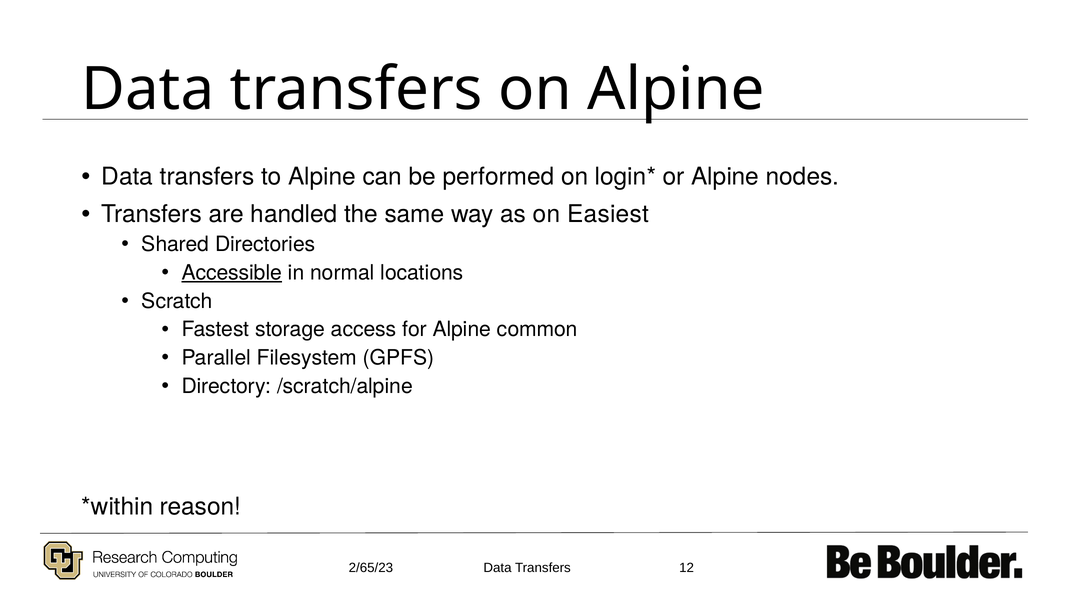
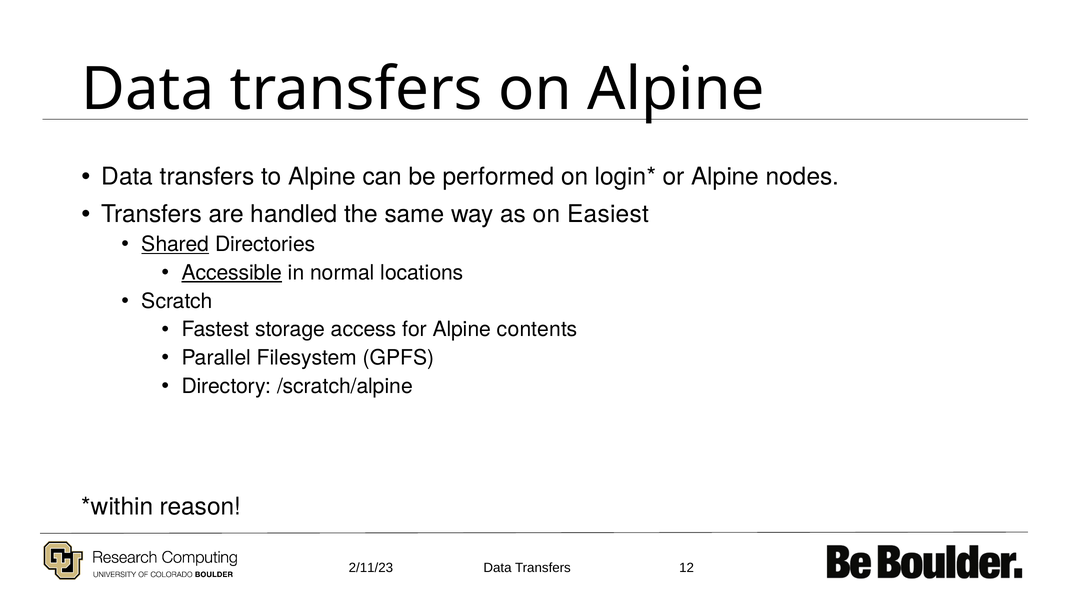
Shared underline: none -> present
common: common -> contents
2/65/23: 2/65/23 -> 2/11/23
